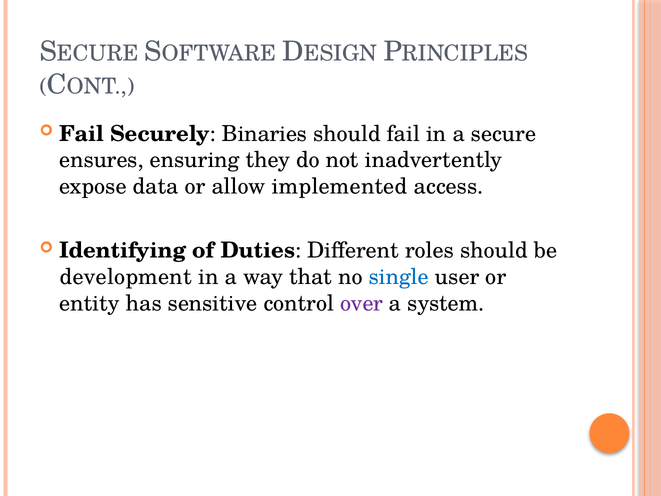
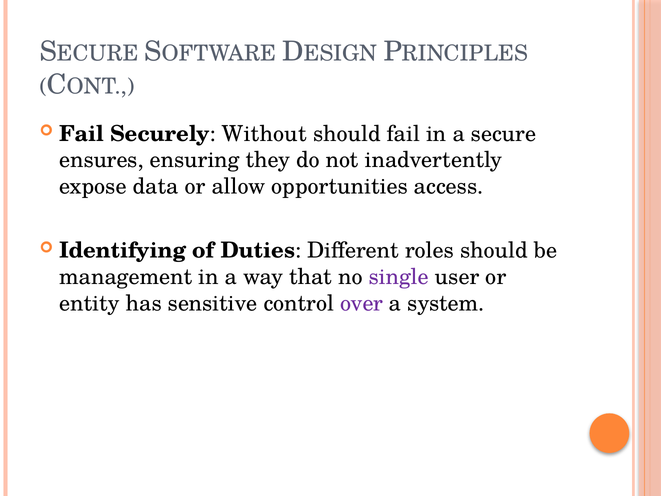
Binaries: Binaries -> Without
implemented: implemented -> opportunities
development: development -> management
single colour: blue -> purple
